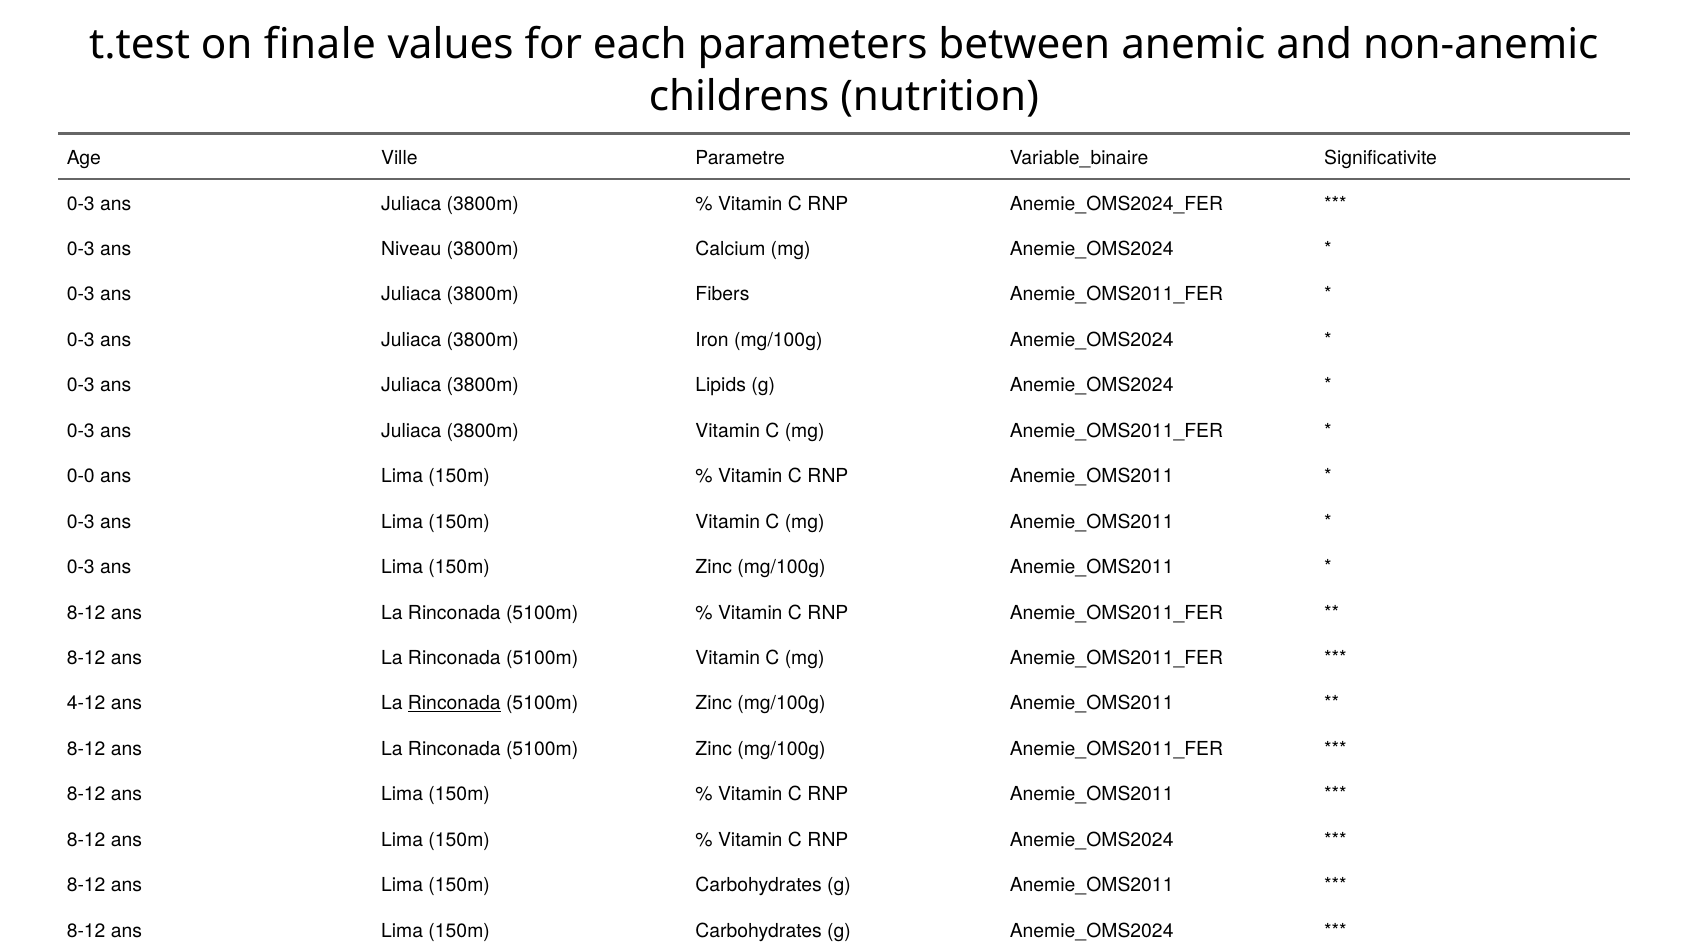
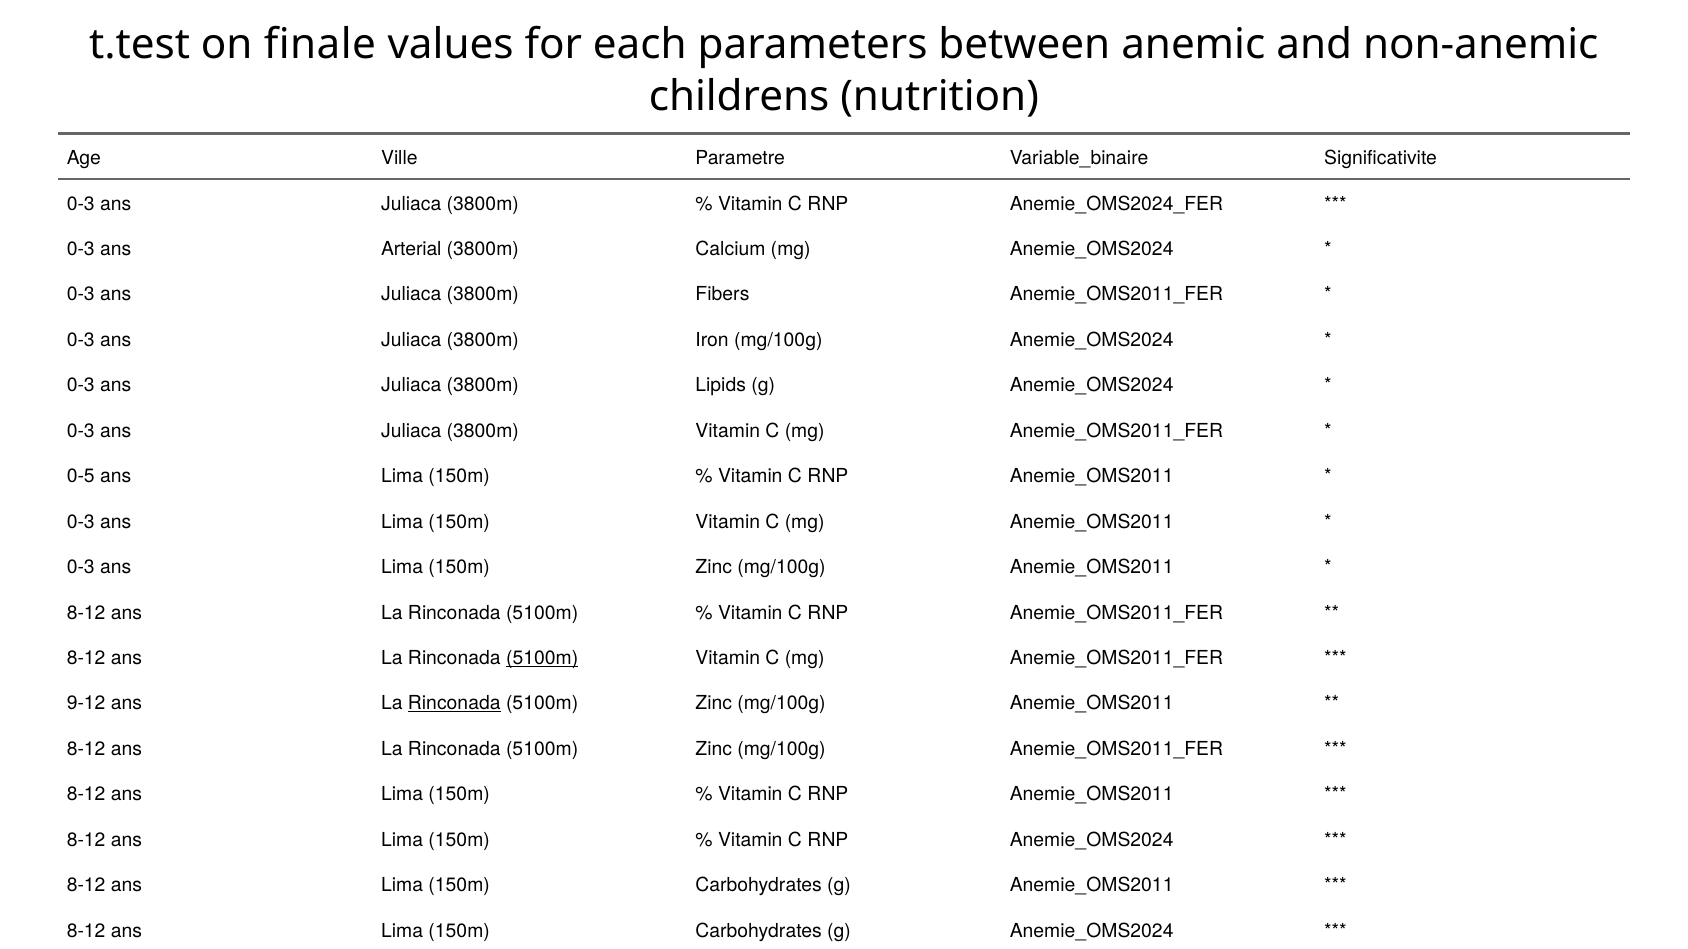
Niveau: Niveau -> Arterial
0-0: 0-0 -> 0-5
5100m at (542, 658) underline: none -> present
4-12: 4-12 -> 9-12
